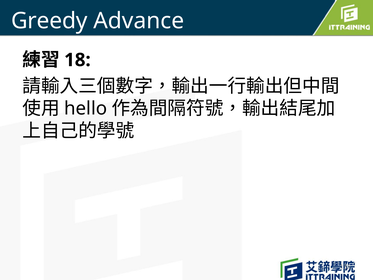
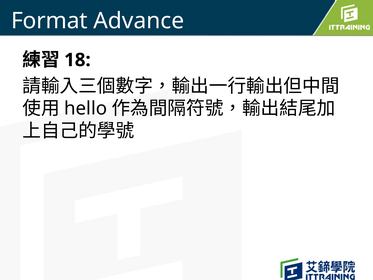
Greedy: Greedy -> Format
